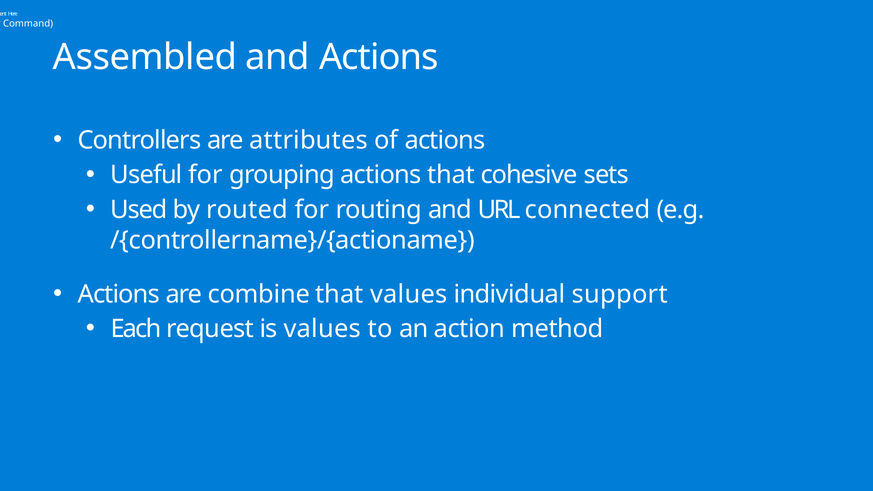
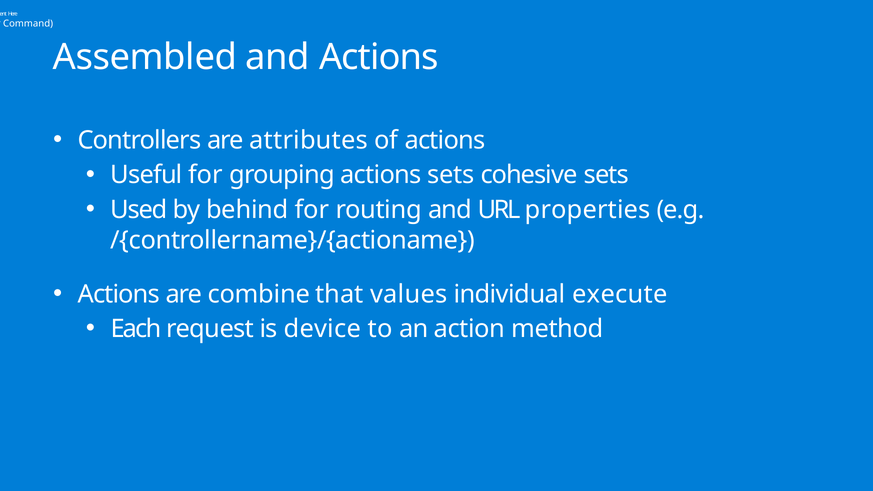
actions that: that -> sets
routed: routed -> behind
connected: connected -> properties
support: support -> execute
is values: values -> device
